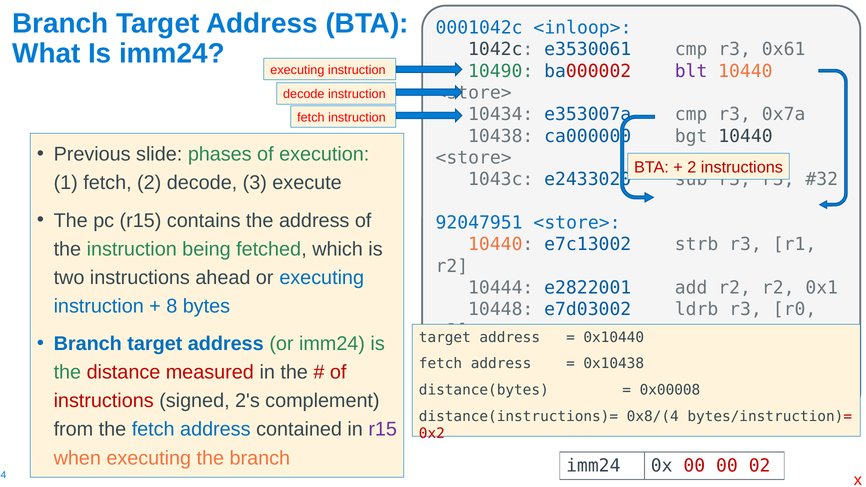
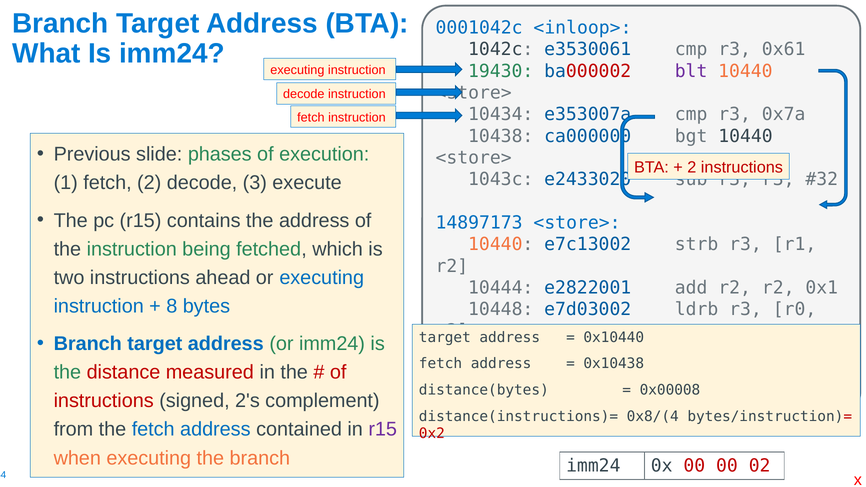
10490: 10490 -> 19430
92047951: 92047951 -> 14897173
